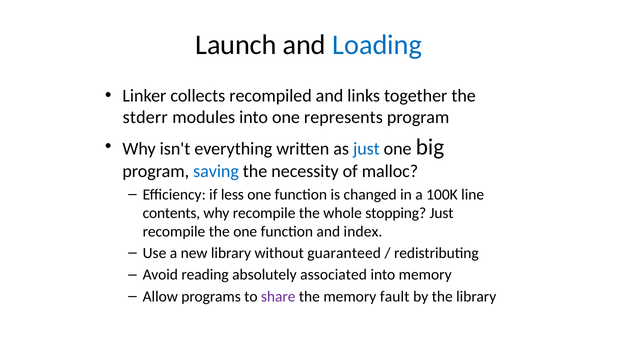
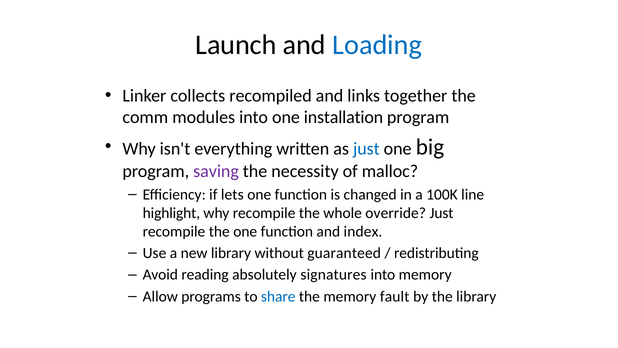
stderr: stderr -> comm
represents: represents -> installation
saving colour: blue -> purple
less: less -> lets
contents: contents -> highlight
stopping: stopping -> override
associated: associated -> signatures
share colour: purple -> blue
